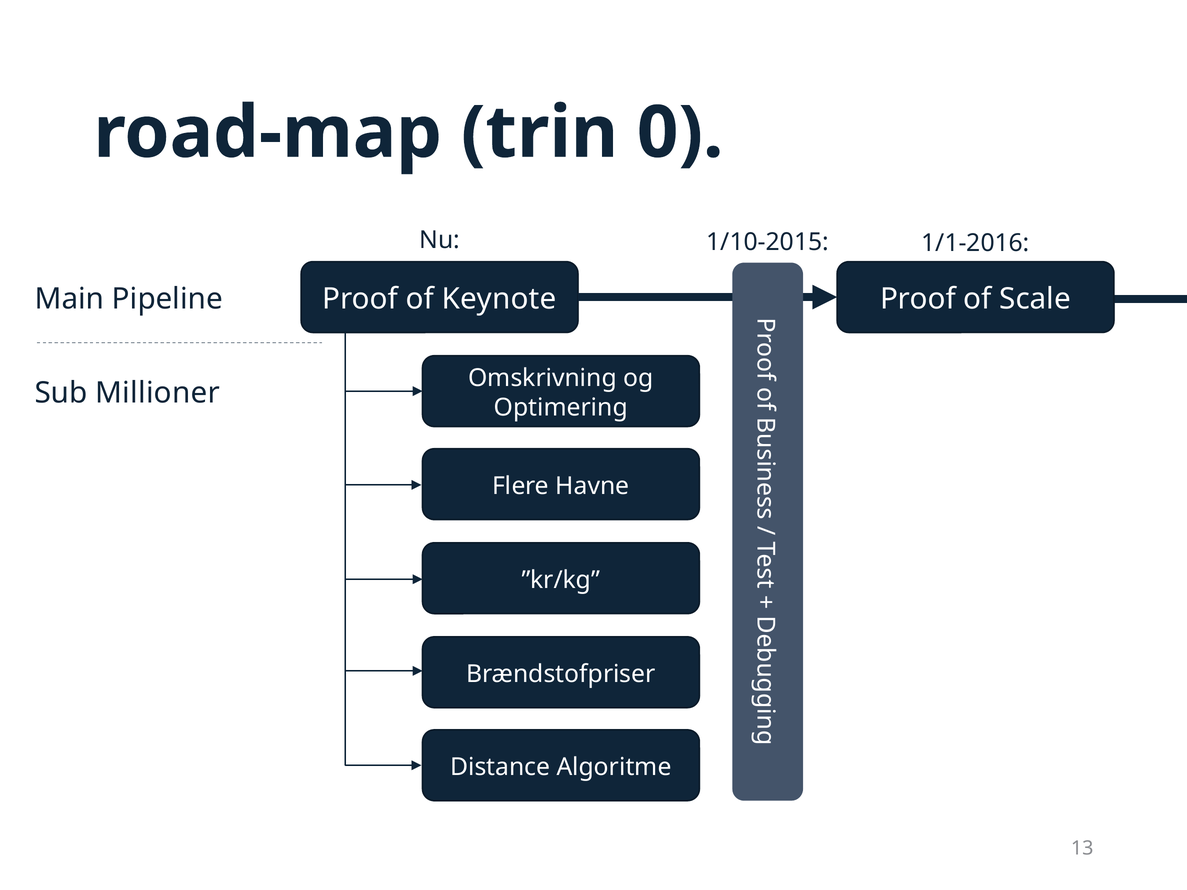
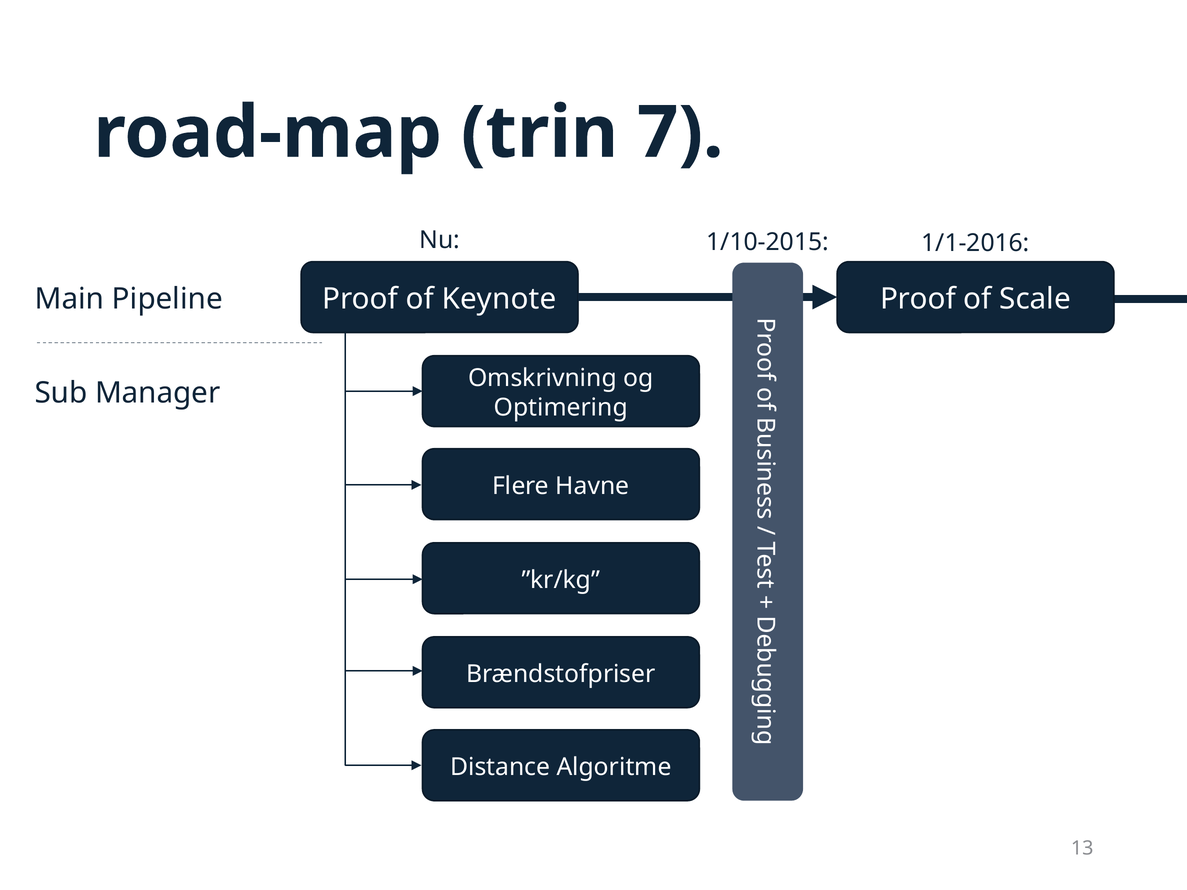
0: 0 -> 7
Millioner: Millioner -> Manager
